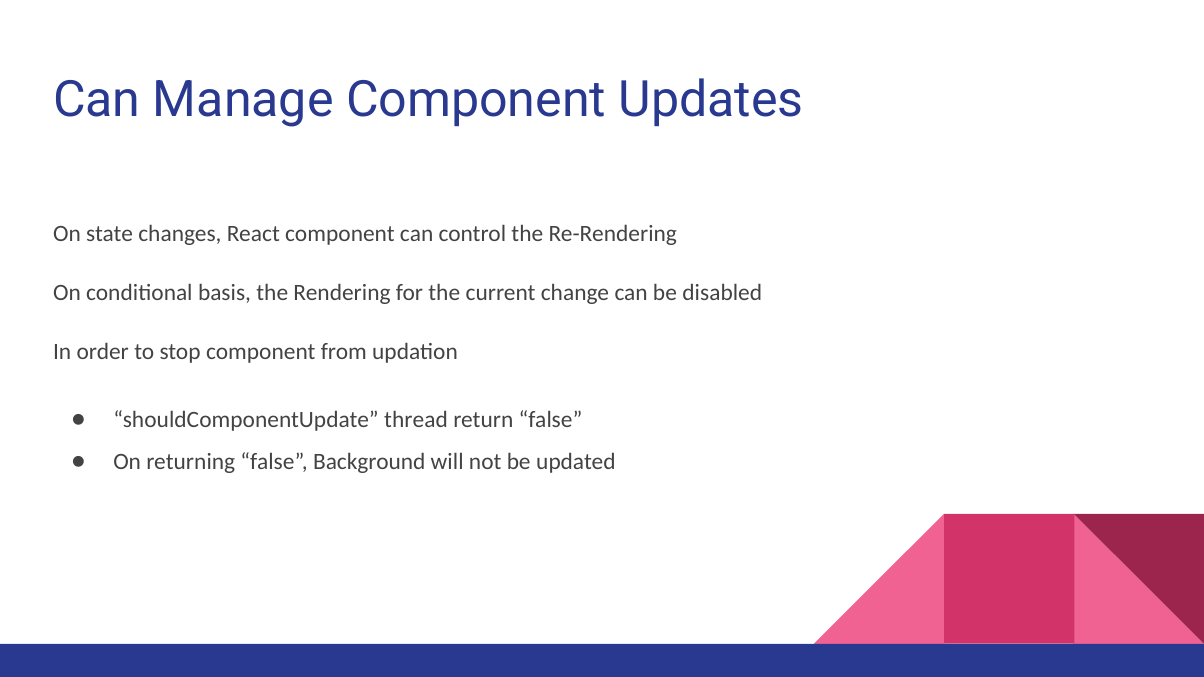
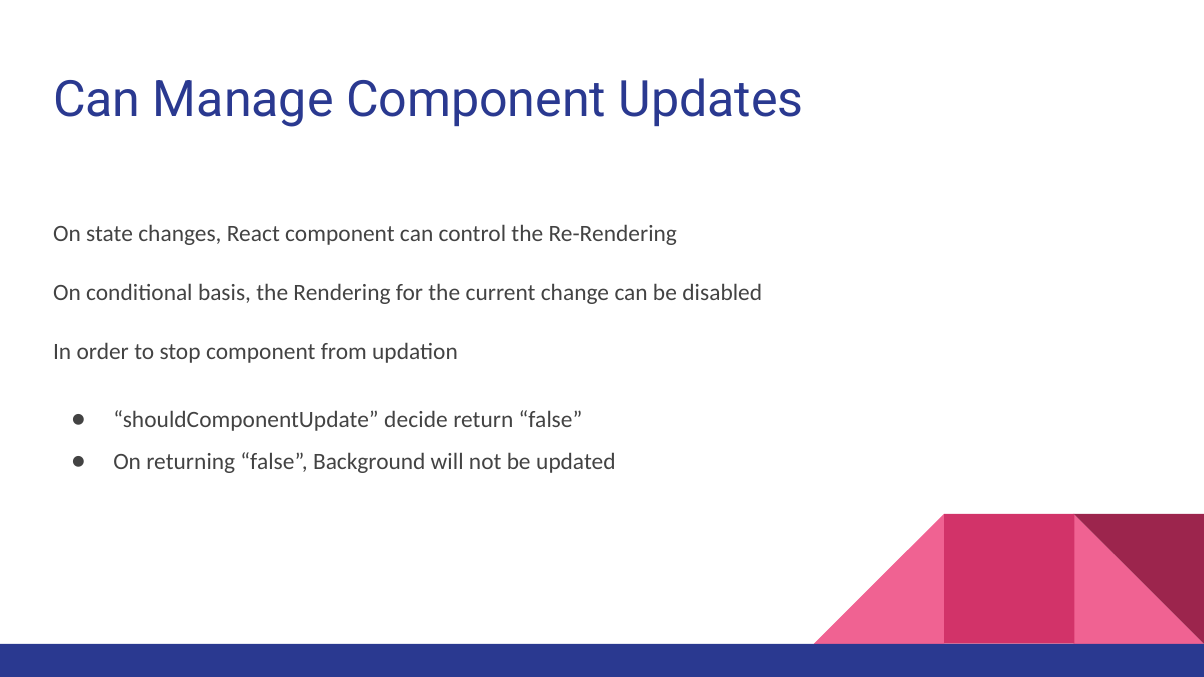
thread: thread -> decide
